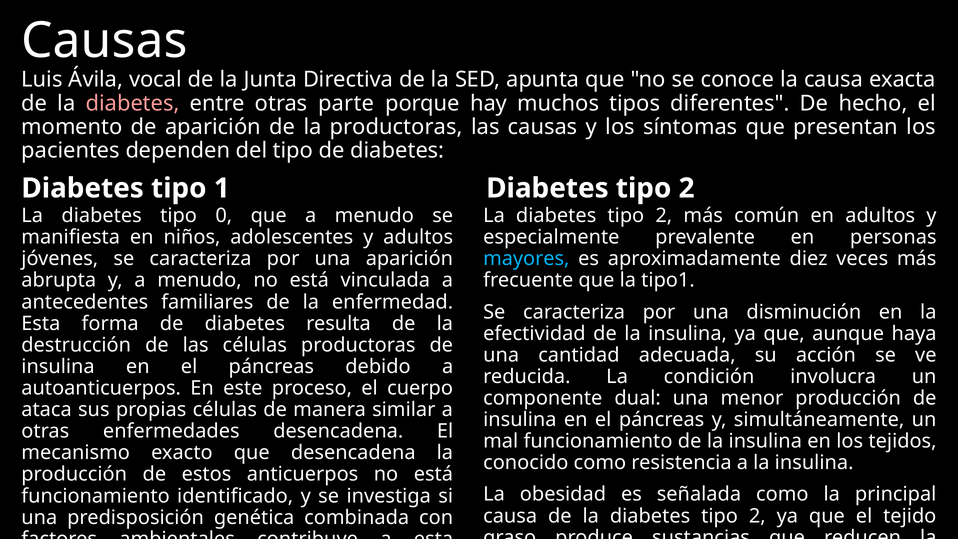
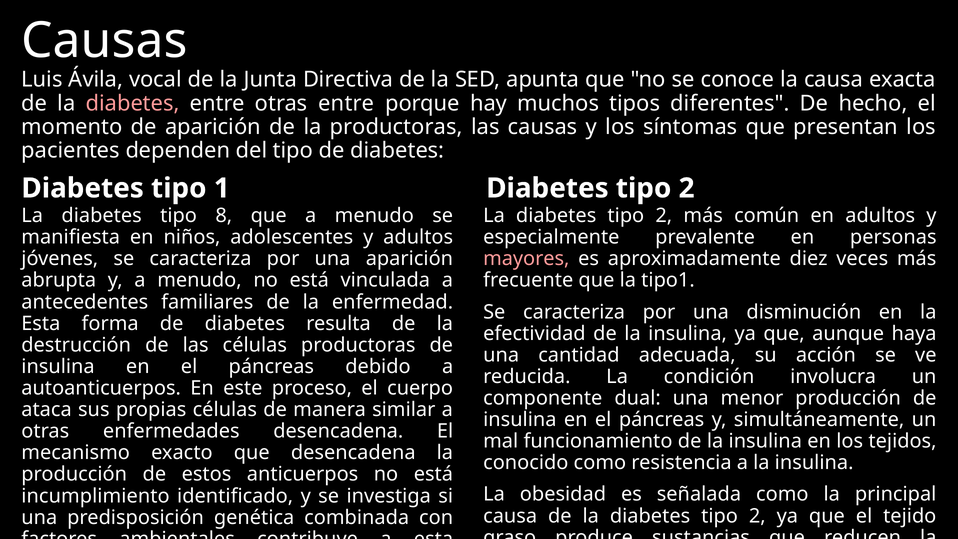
otras parte: parte -> entre
0: 0 -> 8
mayores colour: light blue -> pink
funcionamiento at (96, 496): funcionamiento -> incumplimiento
